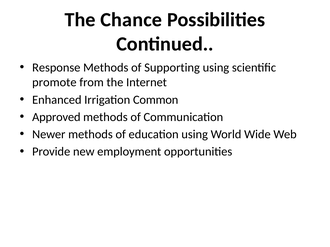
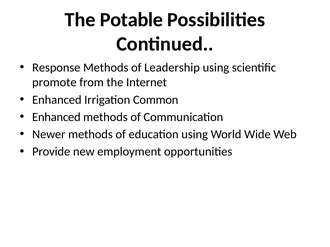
Chance: Chance -> Potable
Supporting: Supporting -> Leadership
Approved at (56, 117): Approved -> Enhanced
